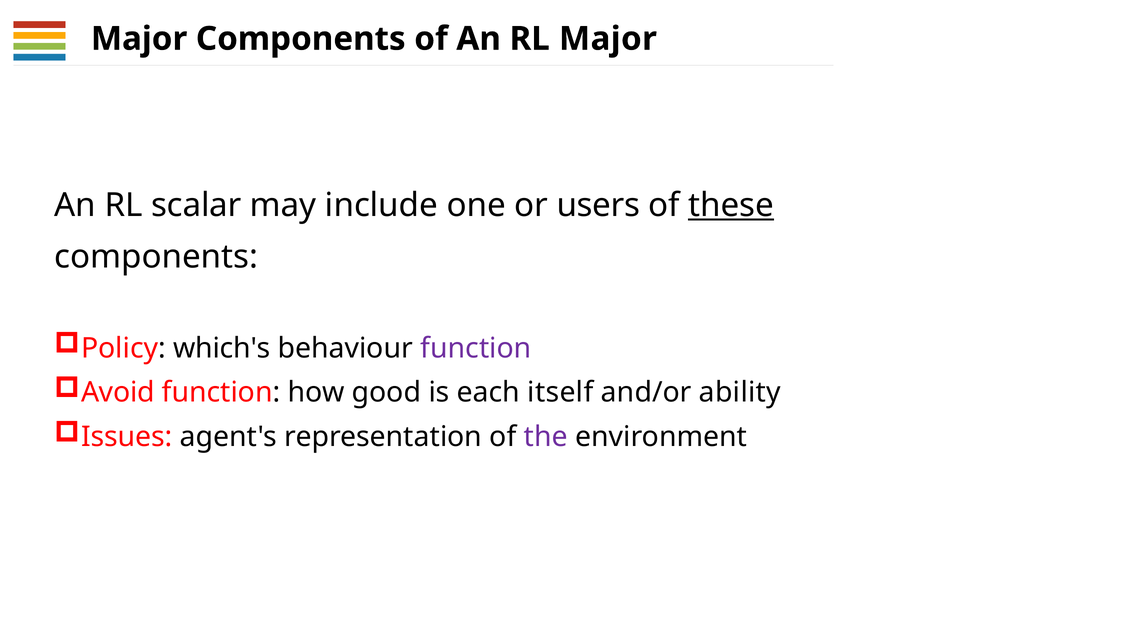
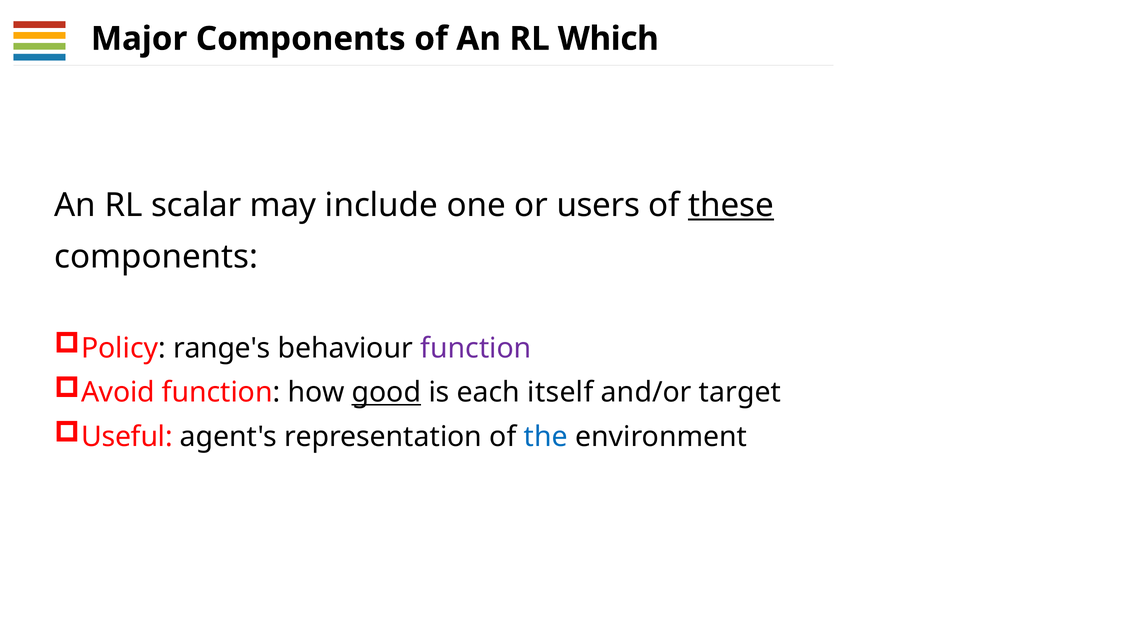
RL Major: Major -> Which
which's: which's -> range's
good underline: none -> present
ability: ability -> target
Issues: Issues -> Useful
the colour: purple -> blue
